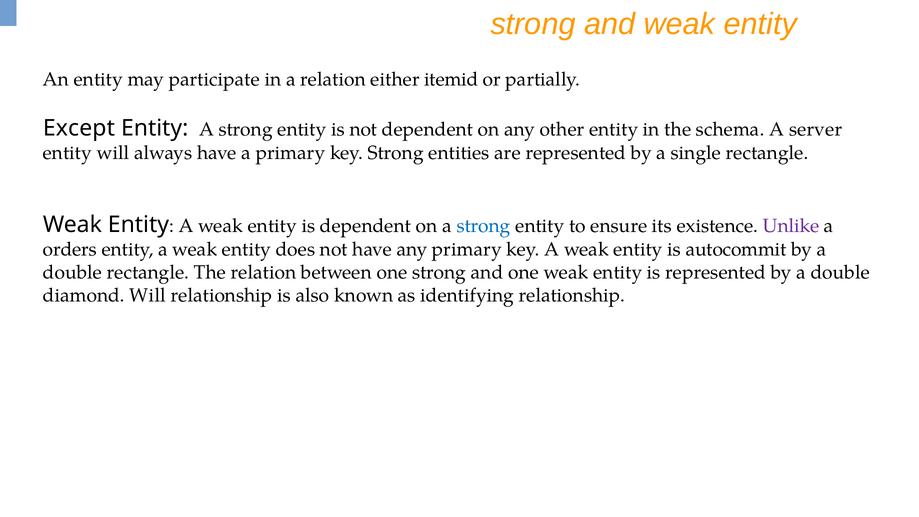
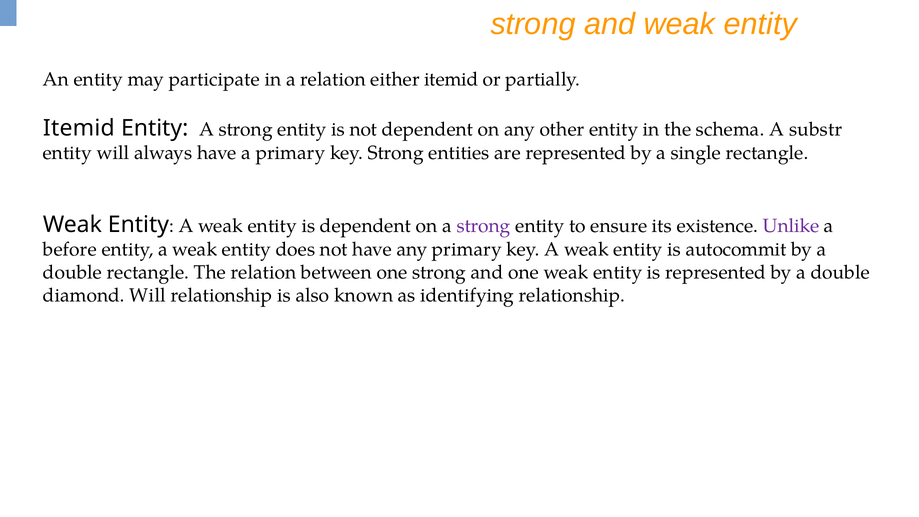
Except at (79, 128): Except -> Itemid
server: server -> substr
strong at (484, 226) colour: blue -> purple
orders: orders -> before
